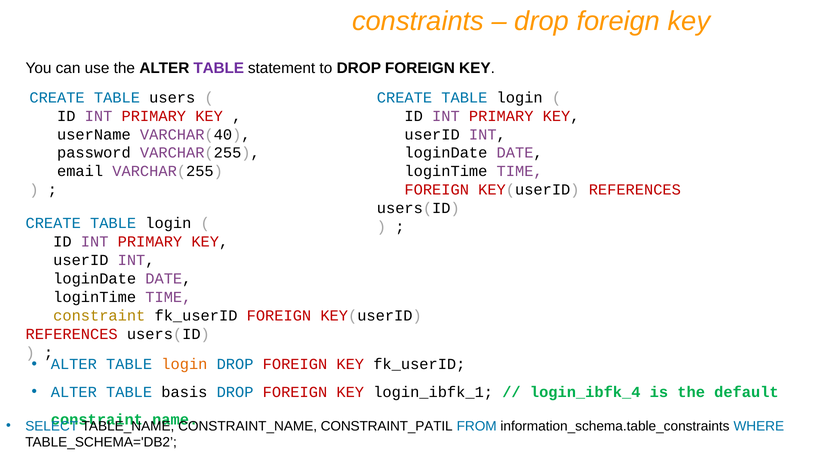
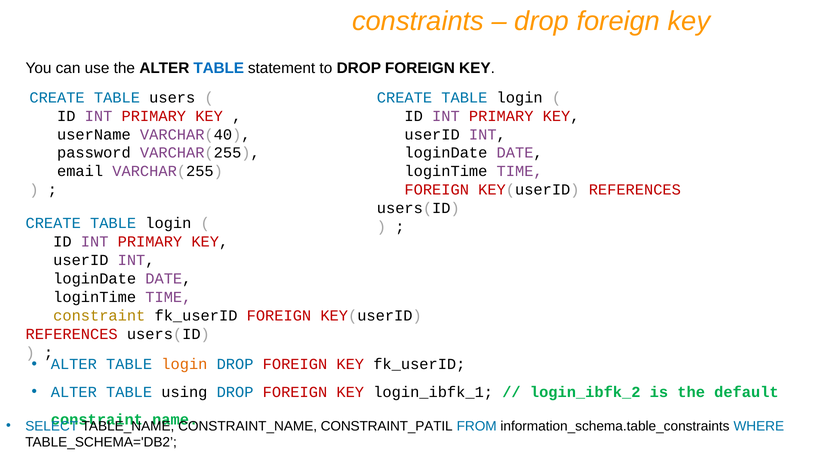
TABLE at (219, 68) colour: purple -> blue
basis: basis -> using
login_ibfk_4: login_ibfk_4 -> login_ibfk_2
